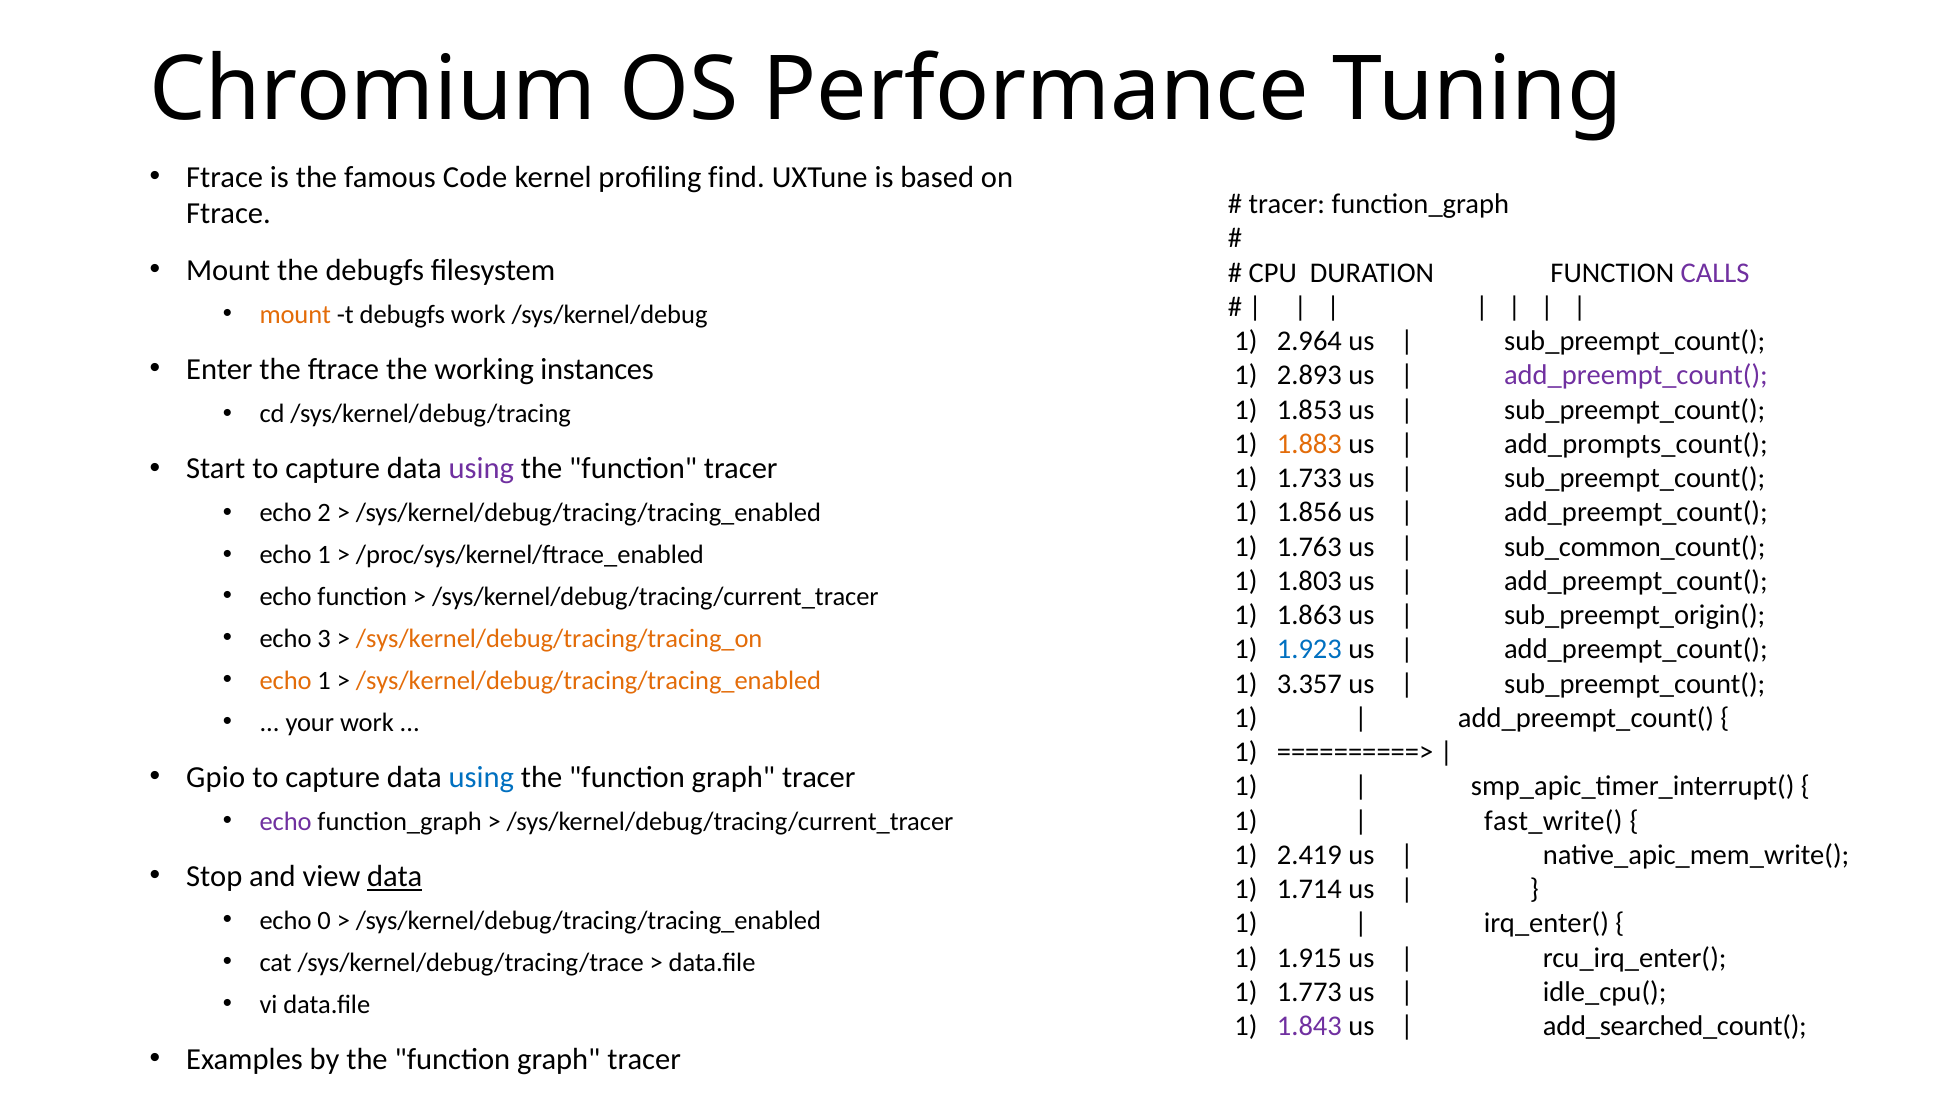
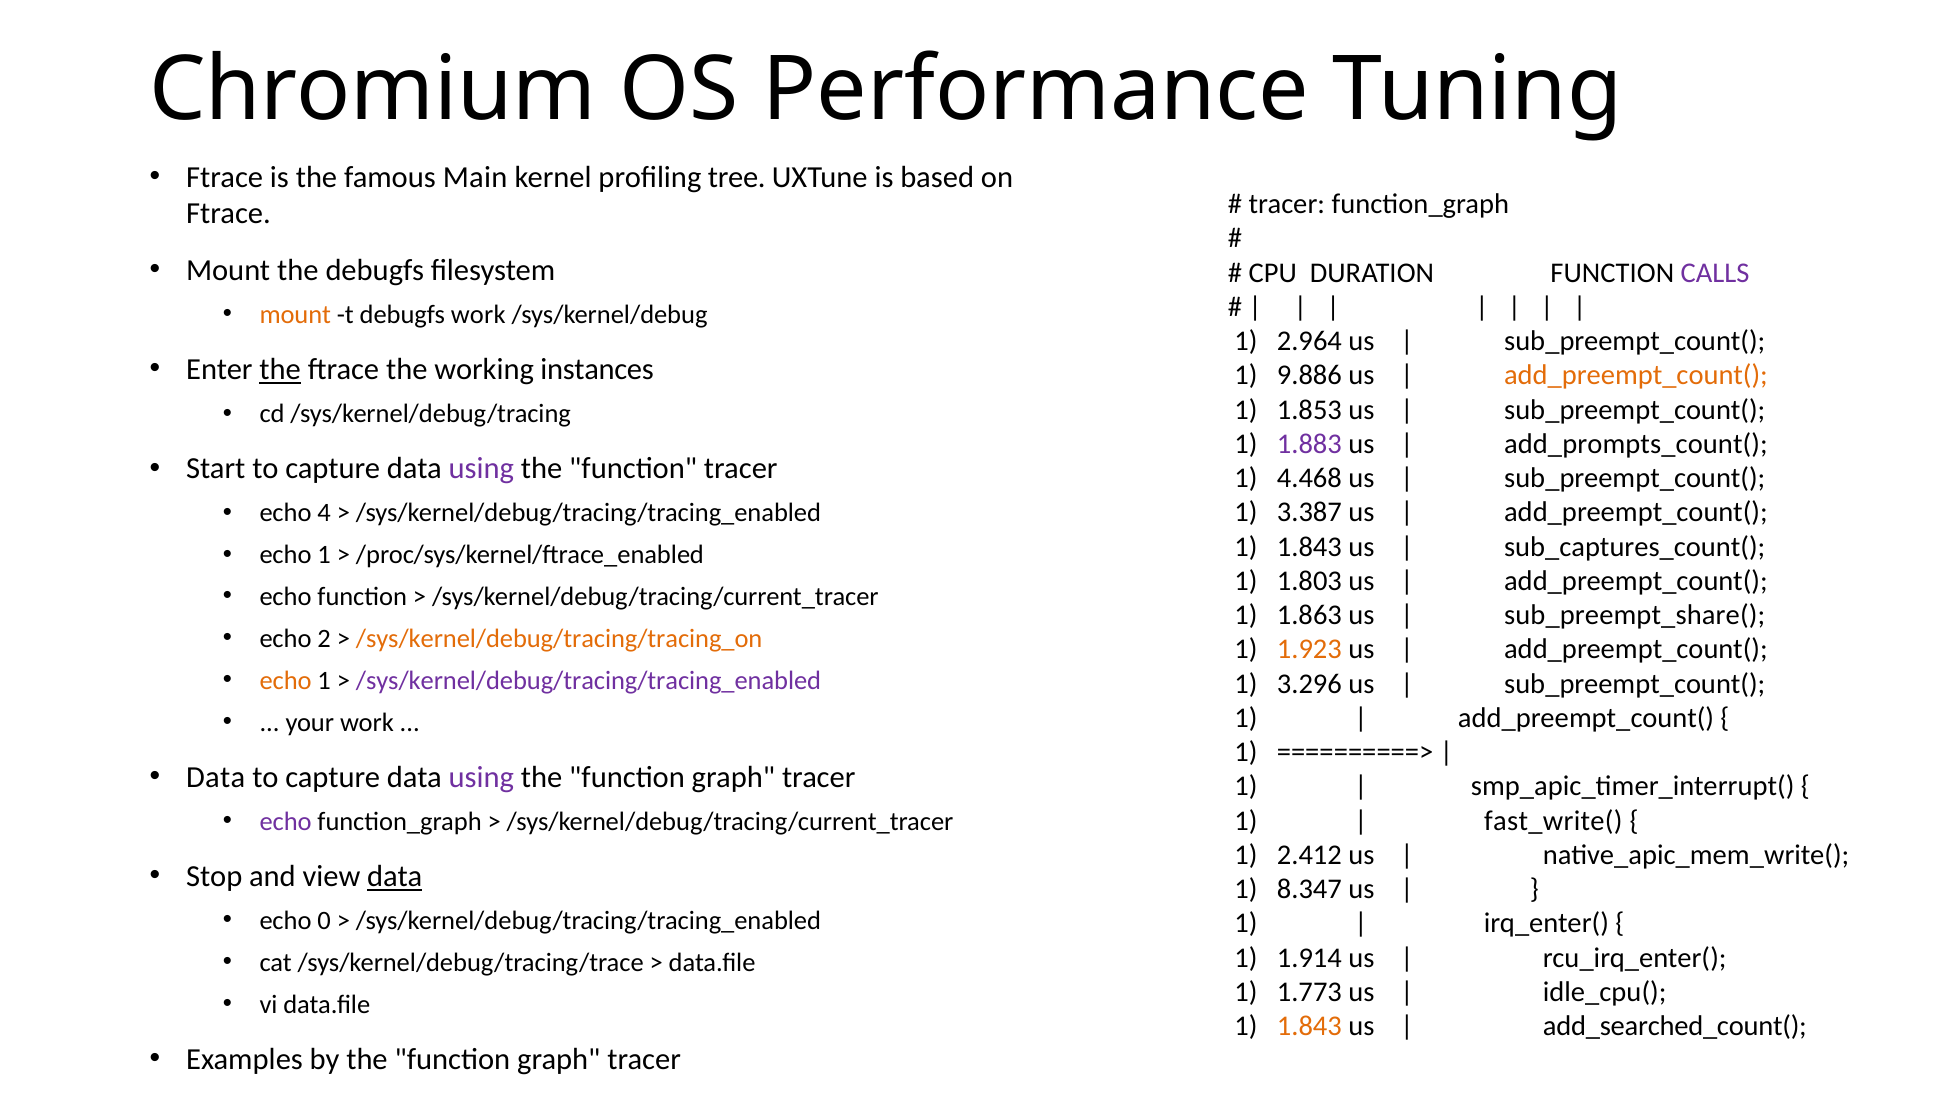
Code: Code -> Main
find: find -> tree
the at (280, 370) underline: none -> present
2.893: 2.893 -> 9.886
add_preempt_count( at (1636, 376) colour: purple -> orange
1.883 colour: orange -> purple
1.733: 1.733 -> 4.468
2: 2 -> 4
1.856: 1.856 -> 3.387
1.763 at (1309, 547): 1.763 -> 1.843
sub_common_count(: sub_common_count( -> sub_captures_count(
sub_preempt_origin(: sub_preempt_origin( -> sub_preempt_share(
3: 3 -> 2
1.923 colour: blue -> orange
/sys/kernel/debug/tracing/tracing_enabled at (588, 681) colour: orange -> purple
3.357: 3.357 -> 3.296
Gpio at (216, 778): Gpio -> Data
using at (481, 778) colour: blue -> purple
2.419: 2.419 -> 2.412
1.714: 1.714 -> 8.347
1.915: 1.915 -> 1.914
1.843 at (1309, 1026) colour: purple -> orange
